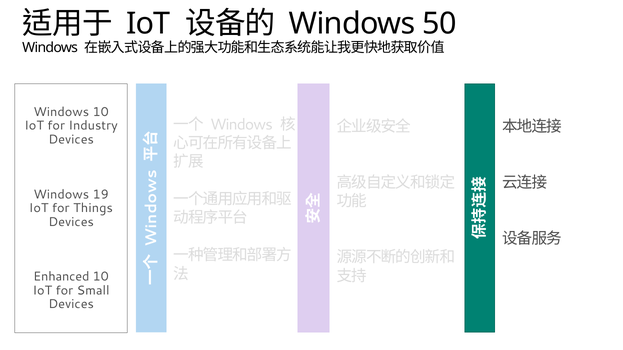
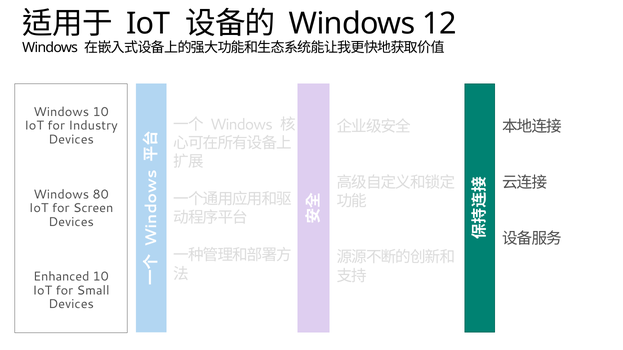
50: 50 -> 12
19: 19 -> 80
Things: Things -> Screen
